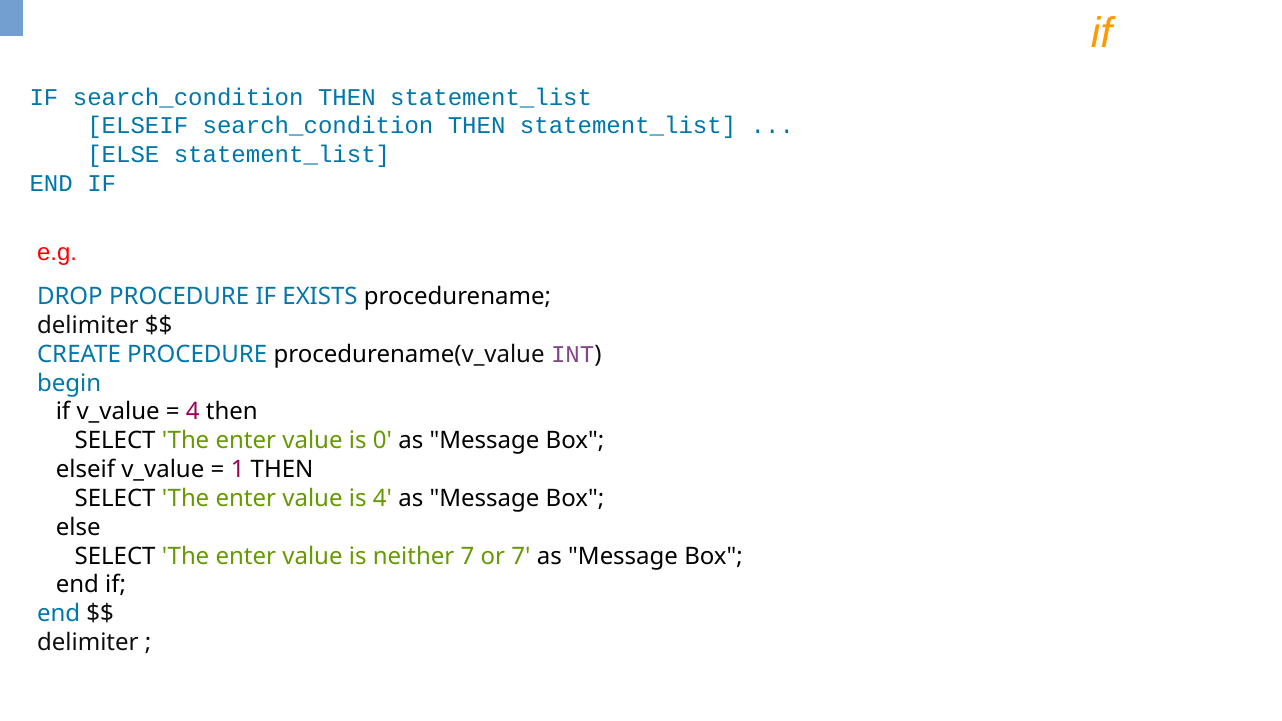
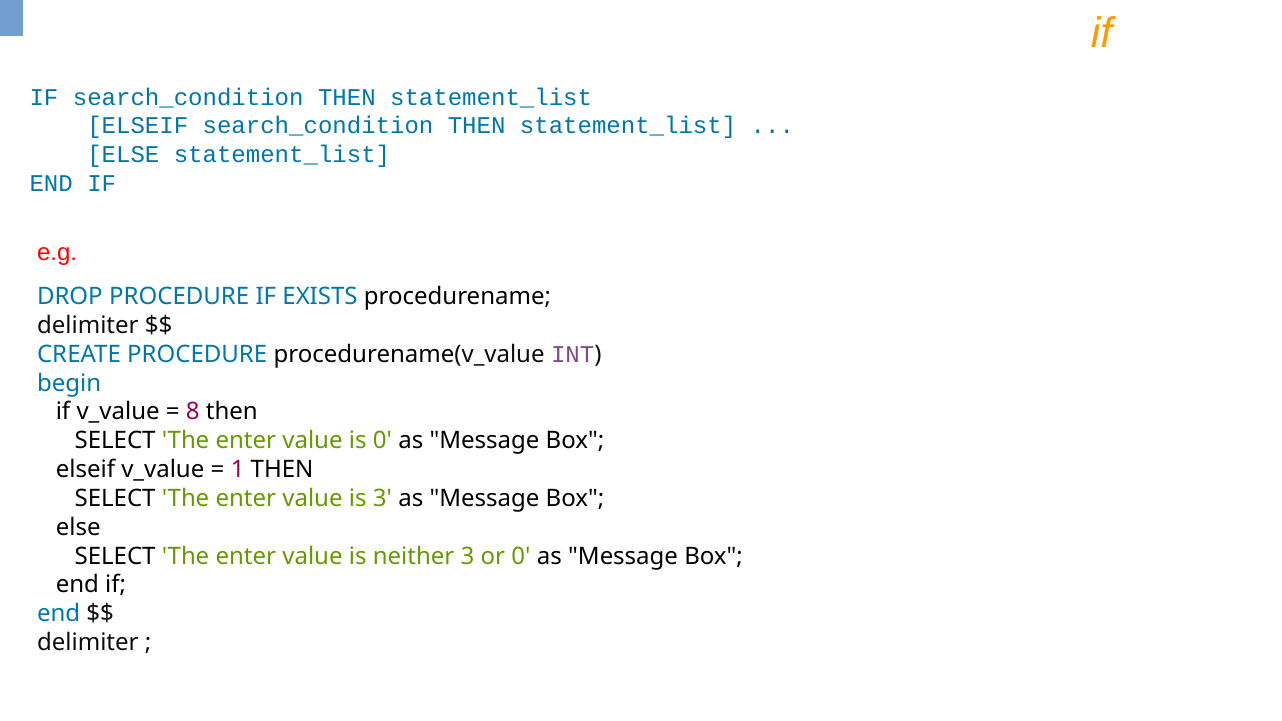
4 at (193, 412): 4 -> 8
is 4: 4 -> 3
neither 7: 7 -> 3
or 7: 7 -> 0
